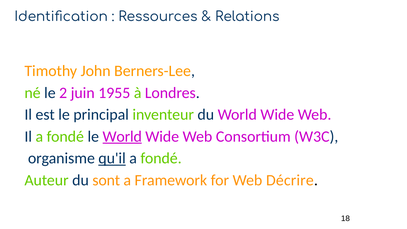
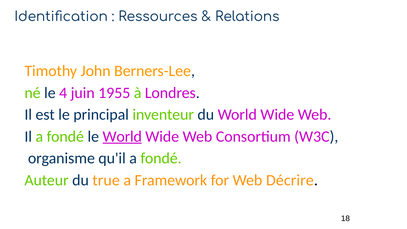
2: 2 -> 4
qu'il underline: present -> none
sont: sont -> true
